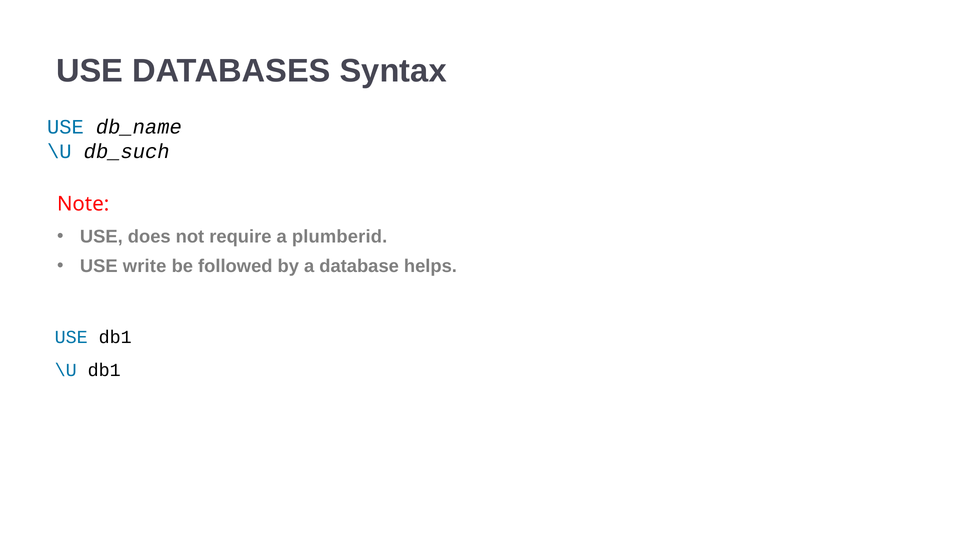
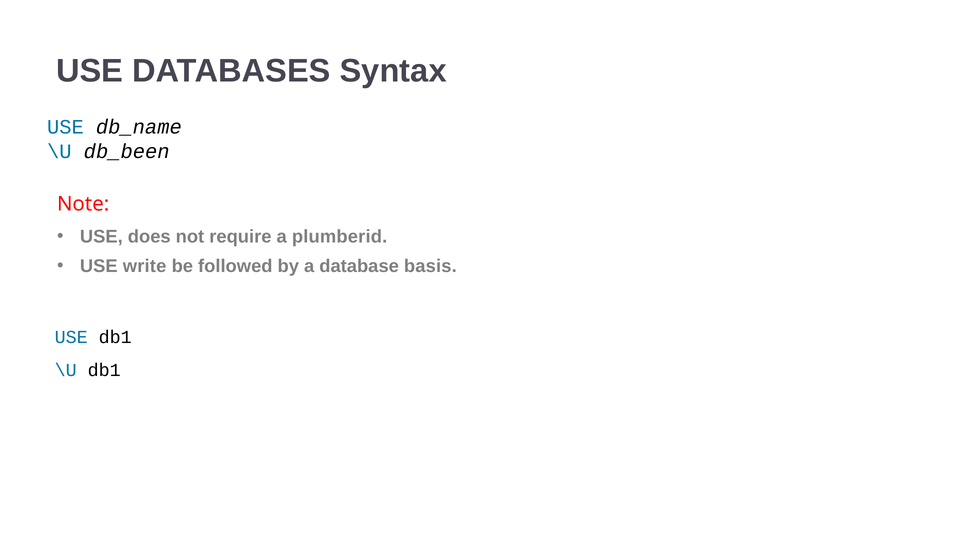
db_such: db_such -> db_been
helps: helps -> basis
